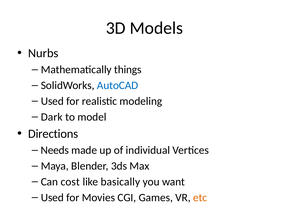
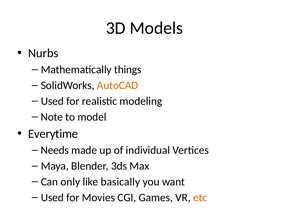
AutoCAD colour: blue -> orange
Dark: Dark -> Note
Directions: Directions -> Everytime
cost: cost -> only
